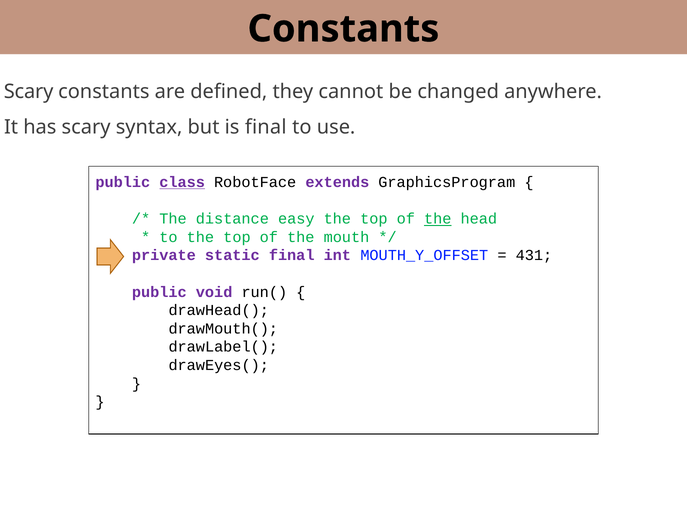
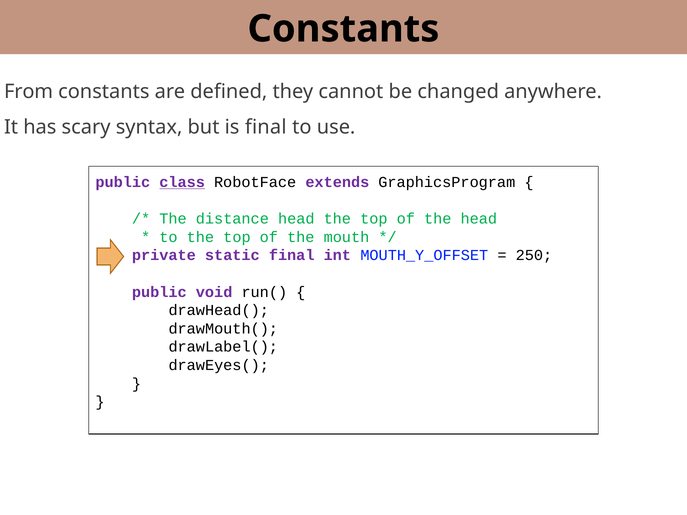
Scary at (29, 92): Scary -> From
distance easy: easy -> head
the at (438, 219) underline: present -> none
431: 431 -> 250
